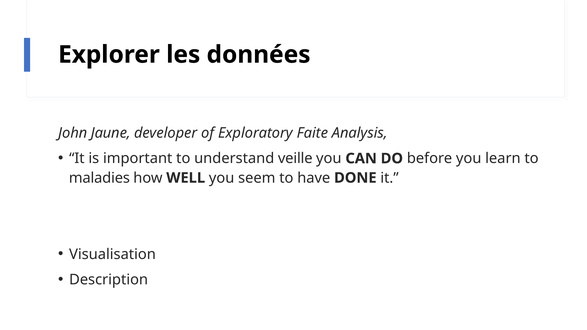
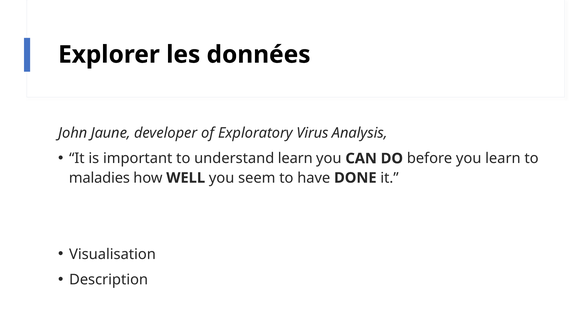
Faite: Faite -> Virus
understand veille: veille -> learn
